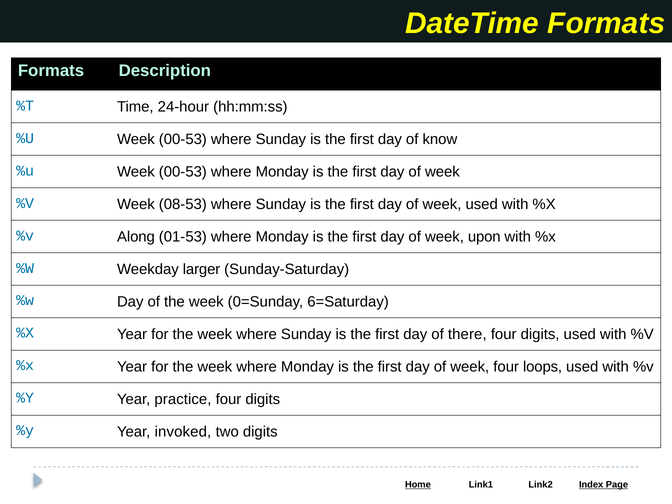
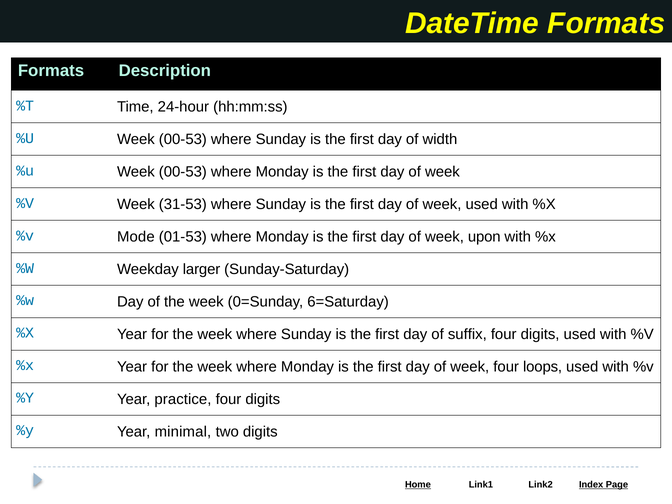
know: know -> width
08-53: 08-53 -> 31-53
Along: Along -> Mode
there: there -> suffix
invoked: invoked -> minimal
